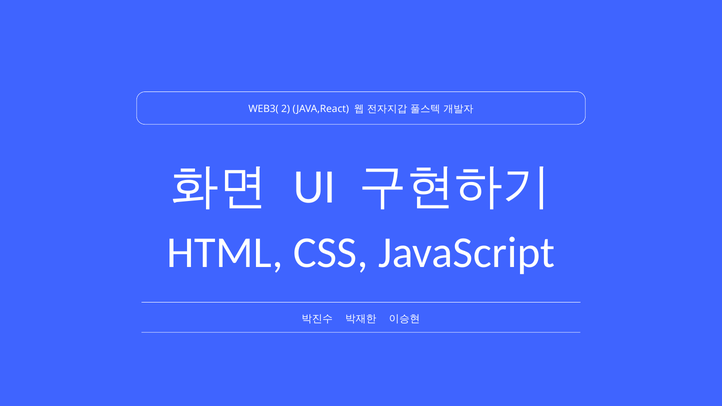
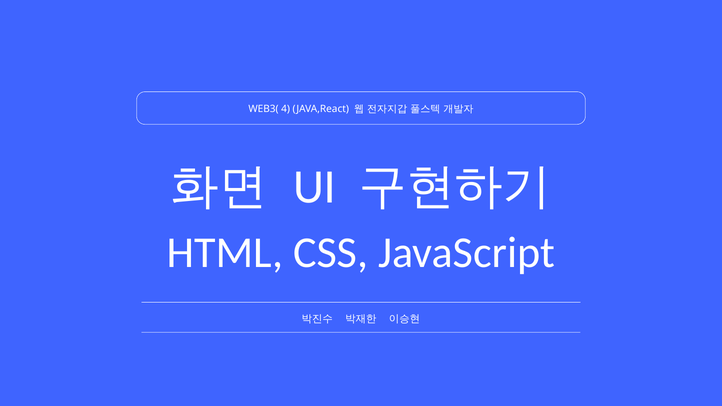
2: 2 -> 4
